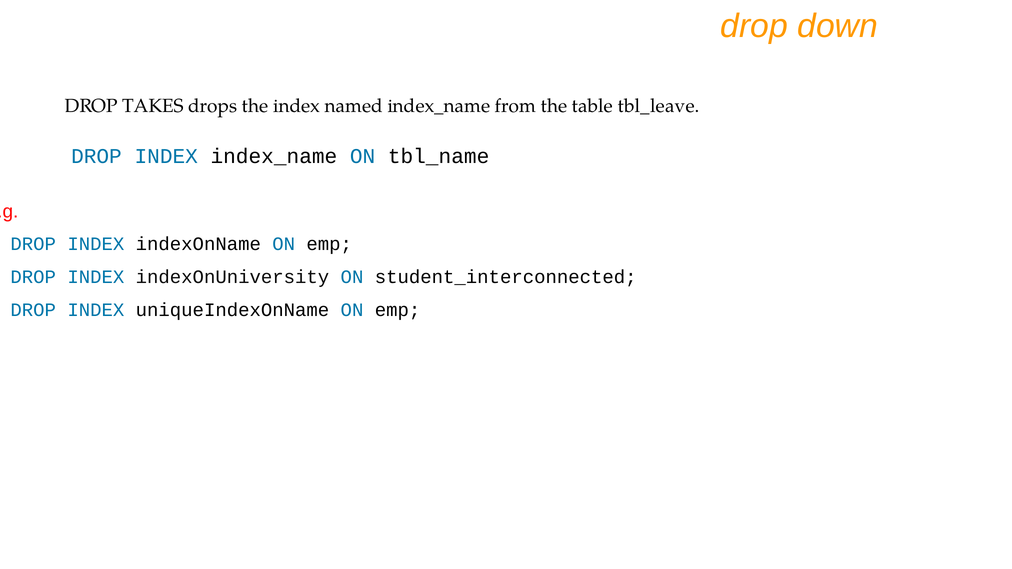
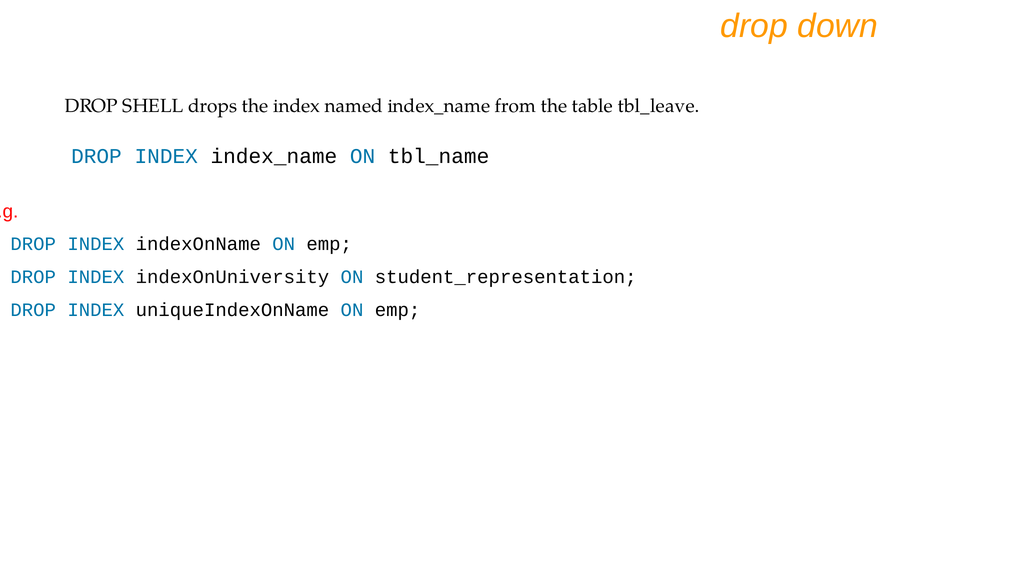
TAKES: TAKES -> SHELL
student_interconnected: student_interconnected -> student_representation
